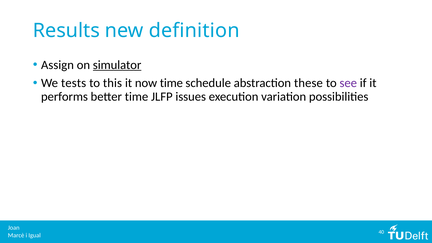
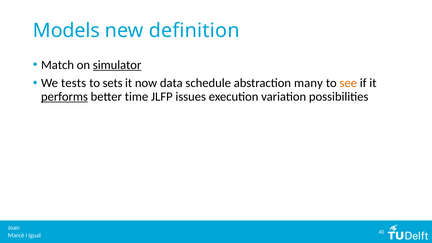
Results: Results -> Models
Assign: Assign -> Match
this: this -> sets
now time: time -> data
these: these -> many
see colour: purple -> orange
performs underline: none -> present
